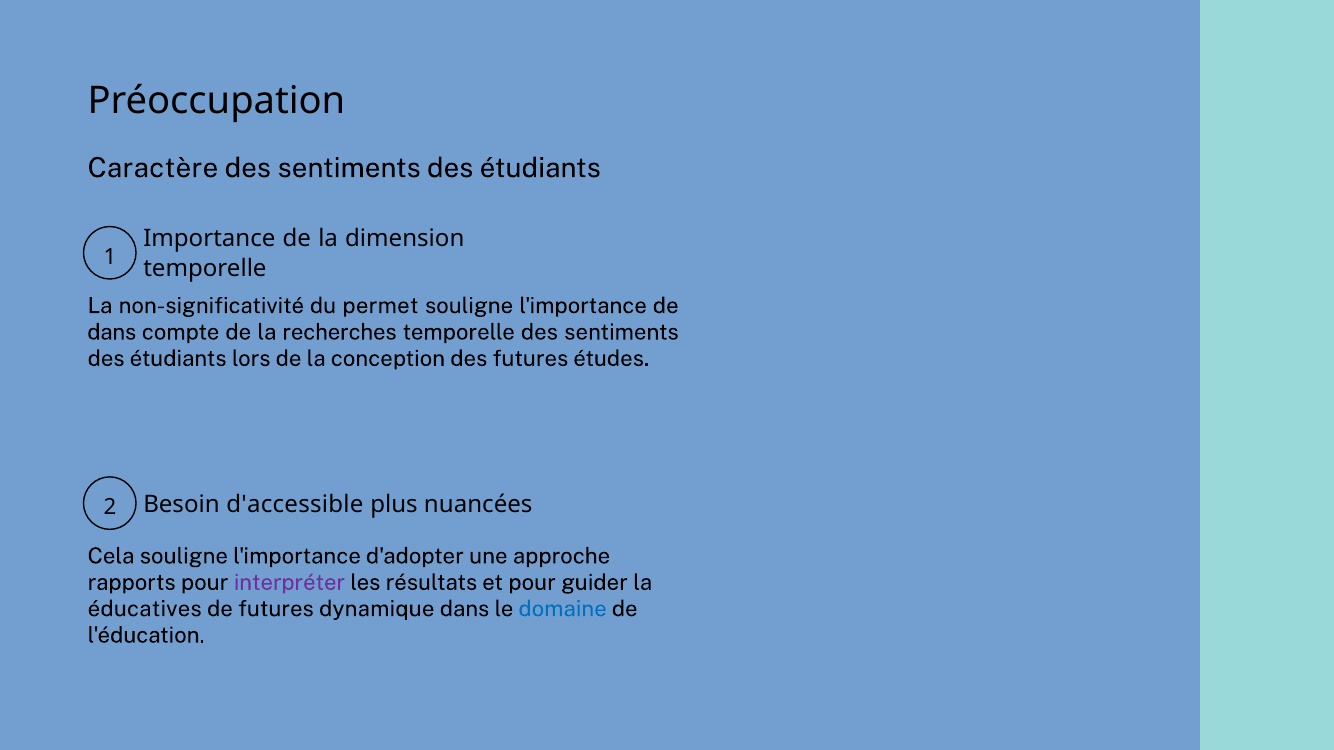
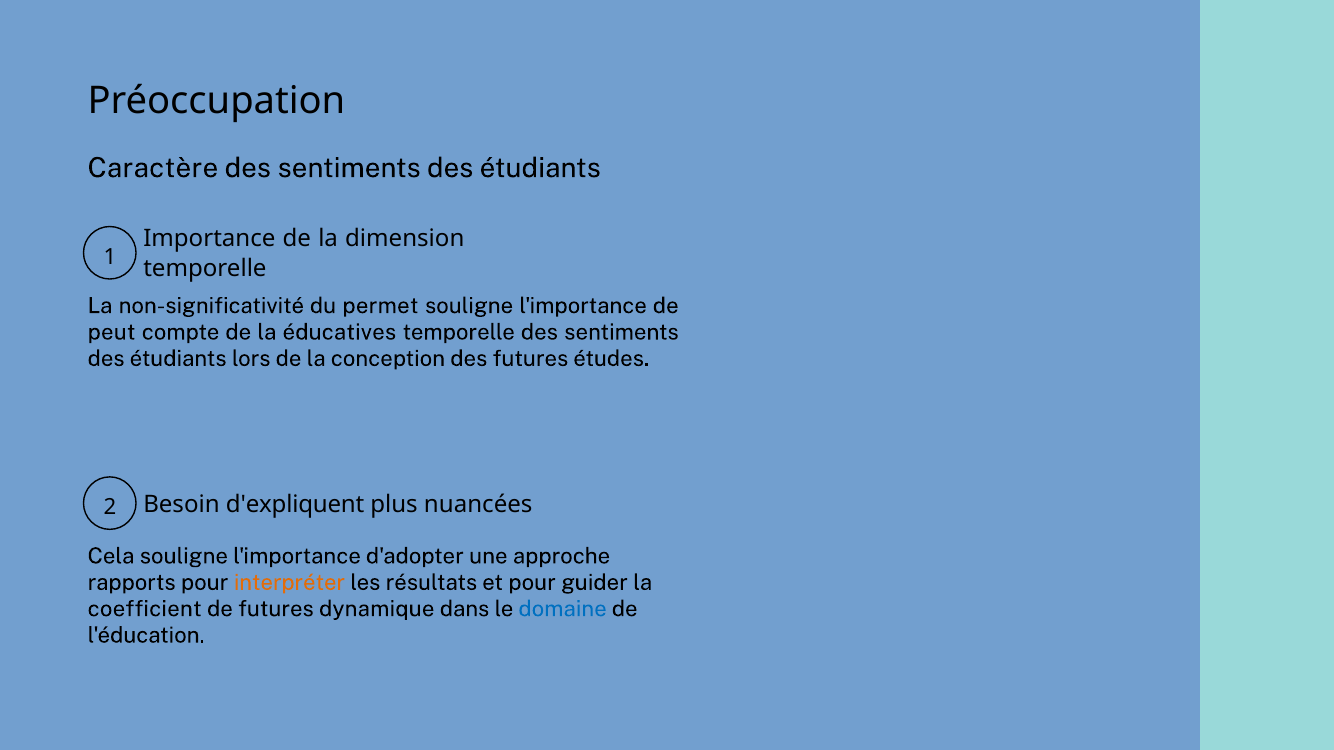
dans at (112, 332): dans -> peut
recherches: recherches -> éducatives
d'accessible: d'accessible -> d'expliquent
interpréter colour: purple -> orange
éducatives: éducatives -> coefficient
